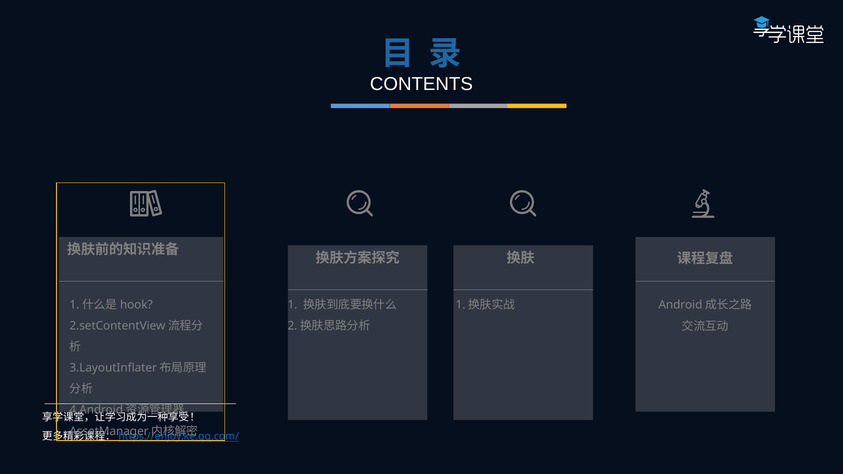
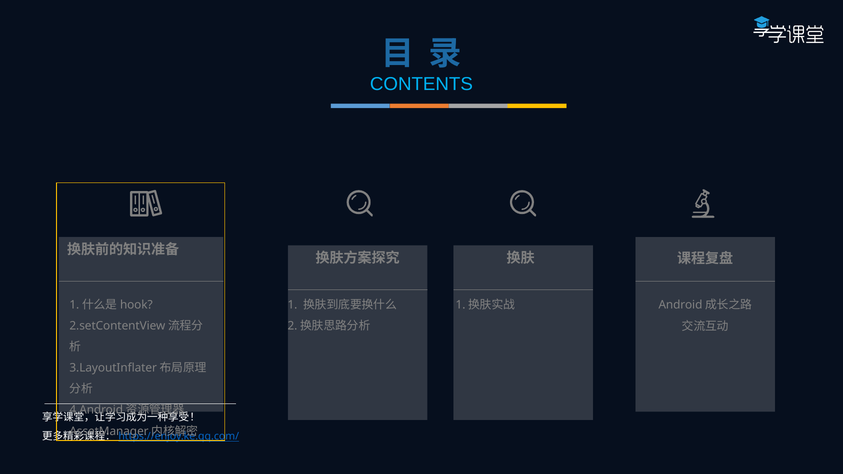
CONTENTS colour: white -> light blue
